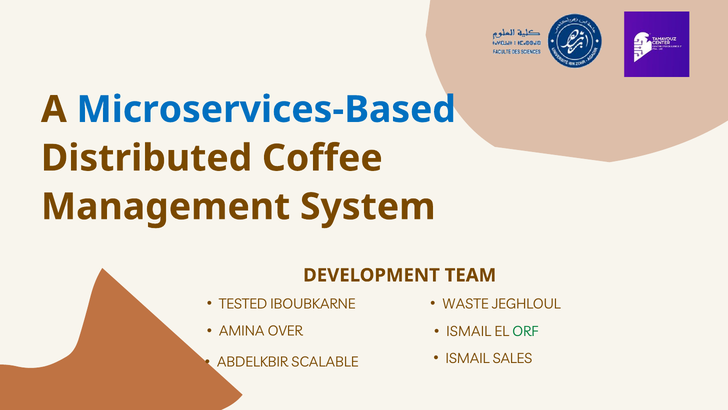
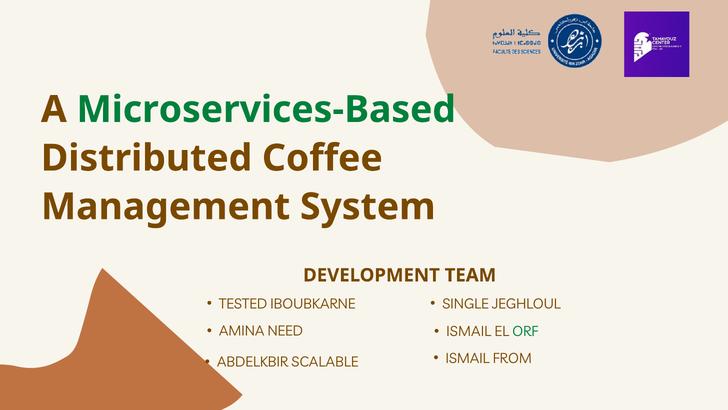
Microservices-Based colour: blue -> green
WASTE: WASTE -> SINGLE
OVER: OVER -> NEED
SALES: SALES -> FROM
